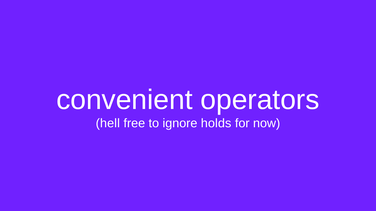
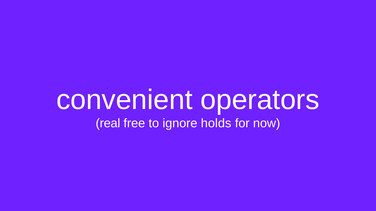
hell: hell -> real
